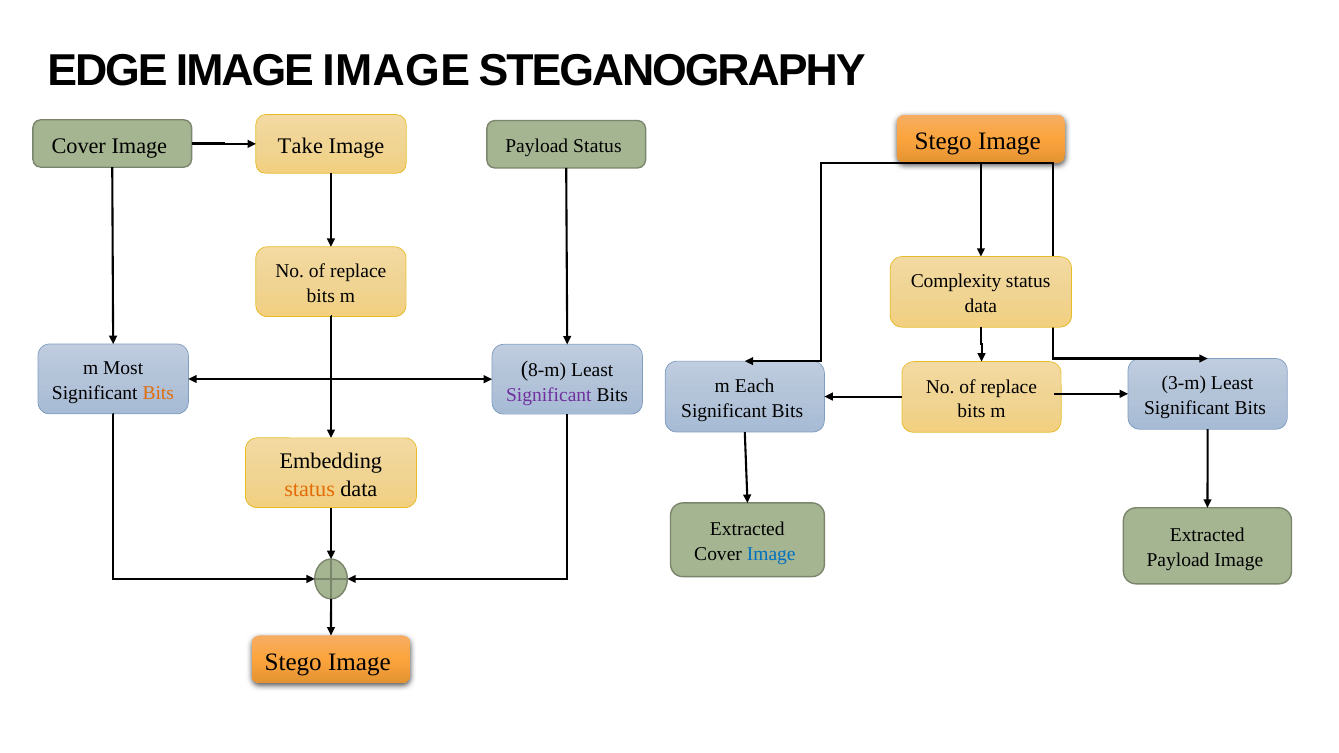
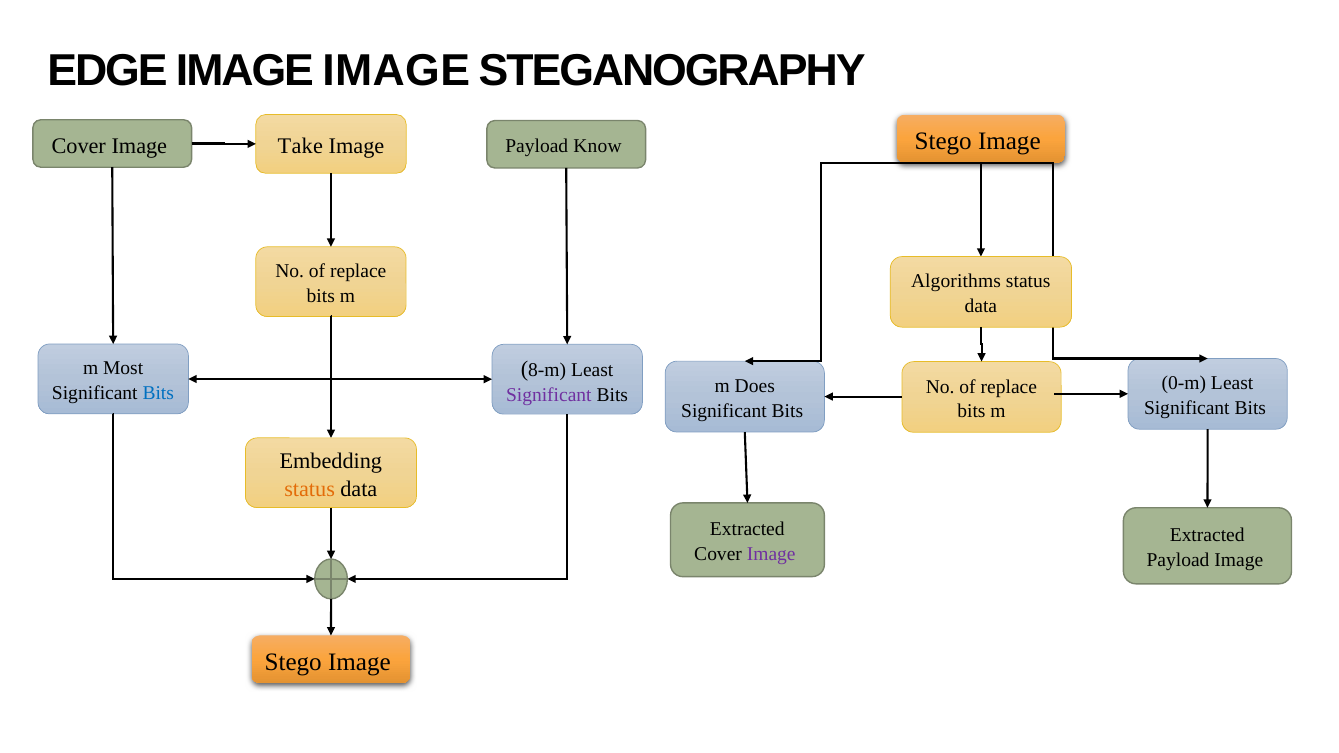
Payload Status: Status -> Know
Complexity: Complexity -> Algorithms
3-m: 3-m -> 0-m
Each: Each -> Does
Bits at (158, 393) colour: orange -> blue
Image at (771, 554) colour: blue -> purple
